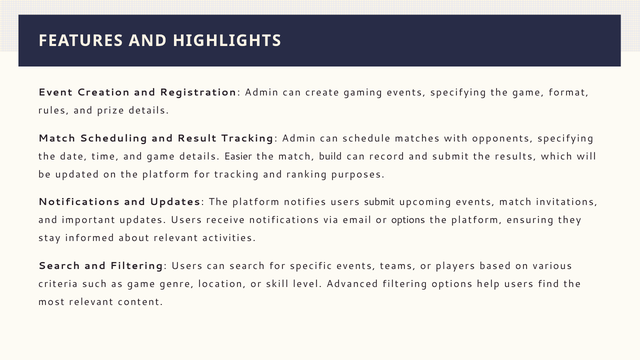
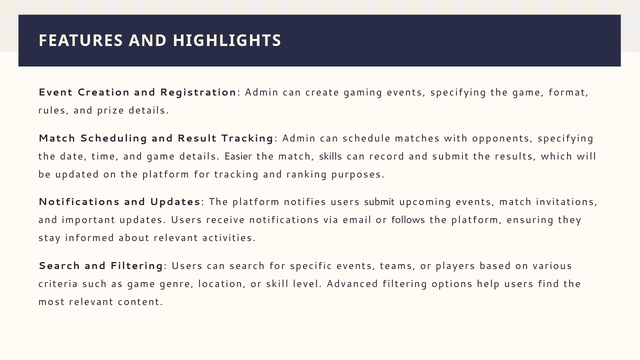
build: build -> skills
or options: options -> follows
